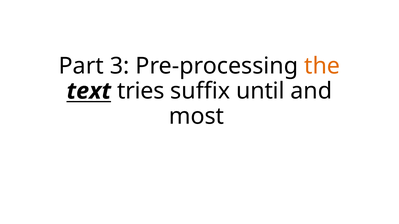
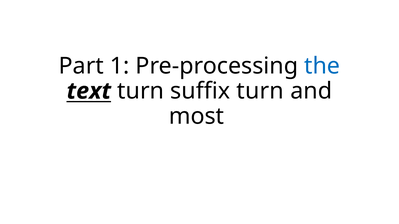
3: 3 -> 1
the colour: orange -> blue
text tries: tries -> turn
suffix until: until -> turn
